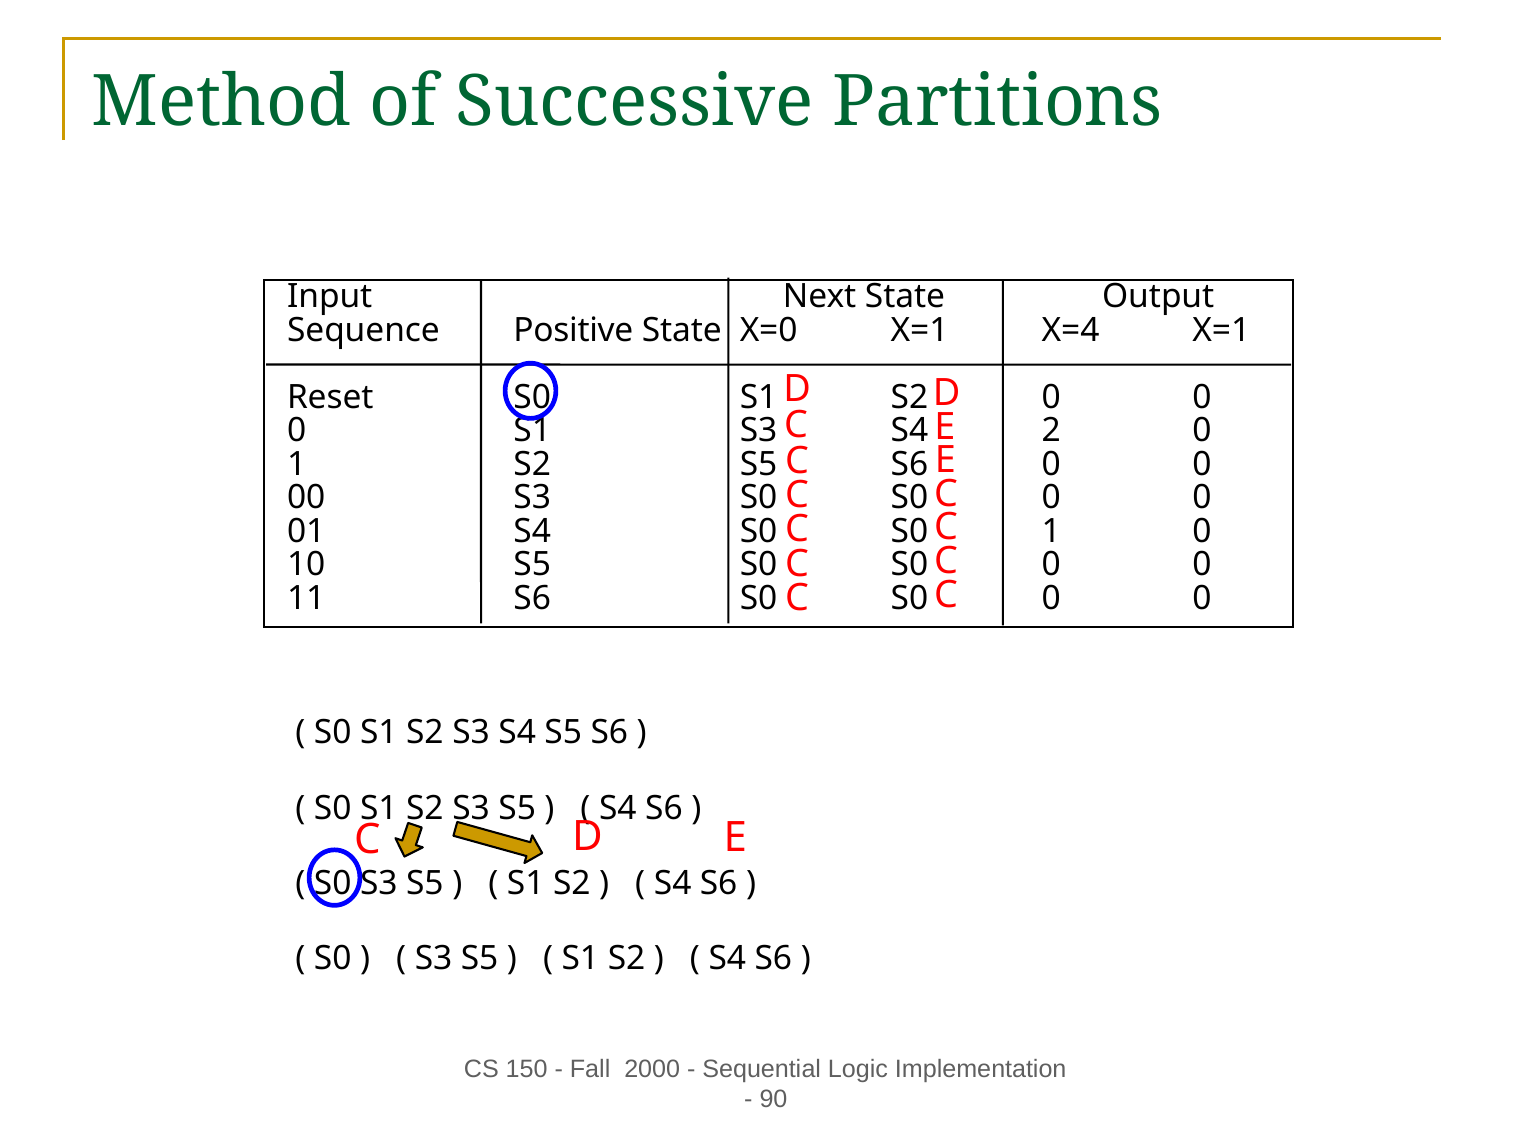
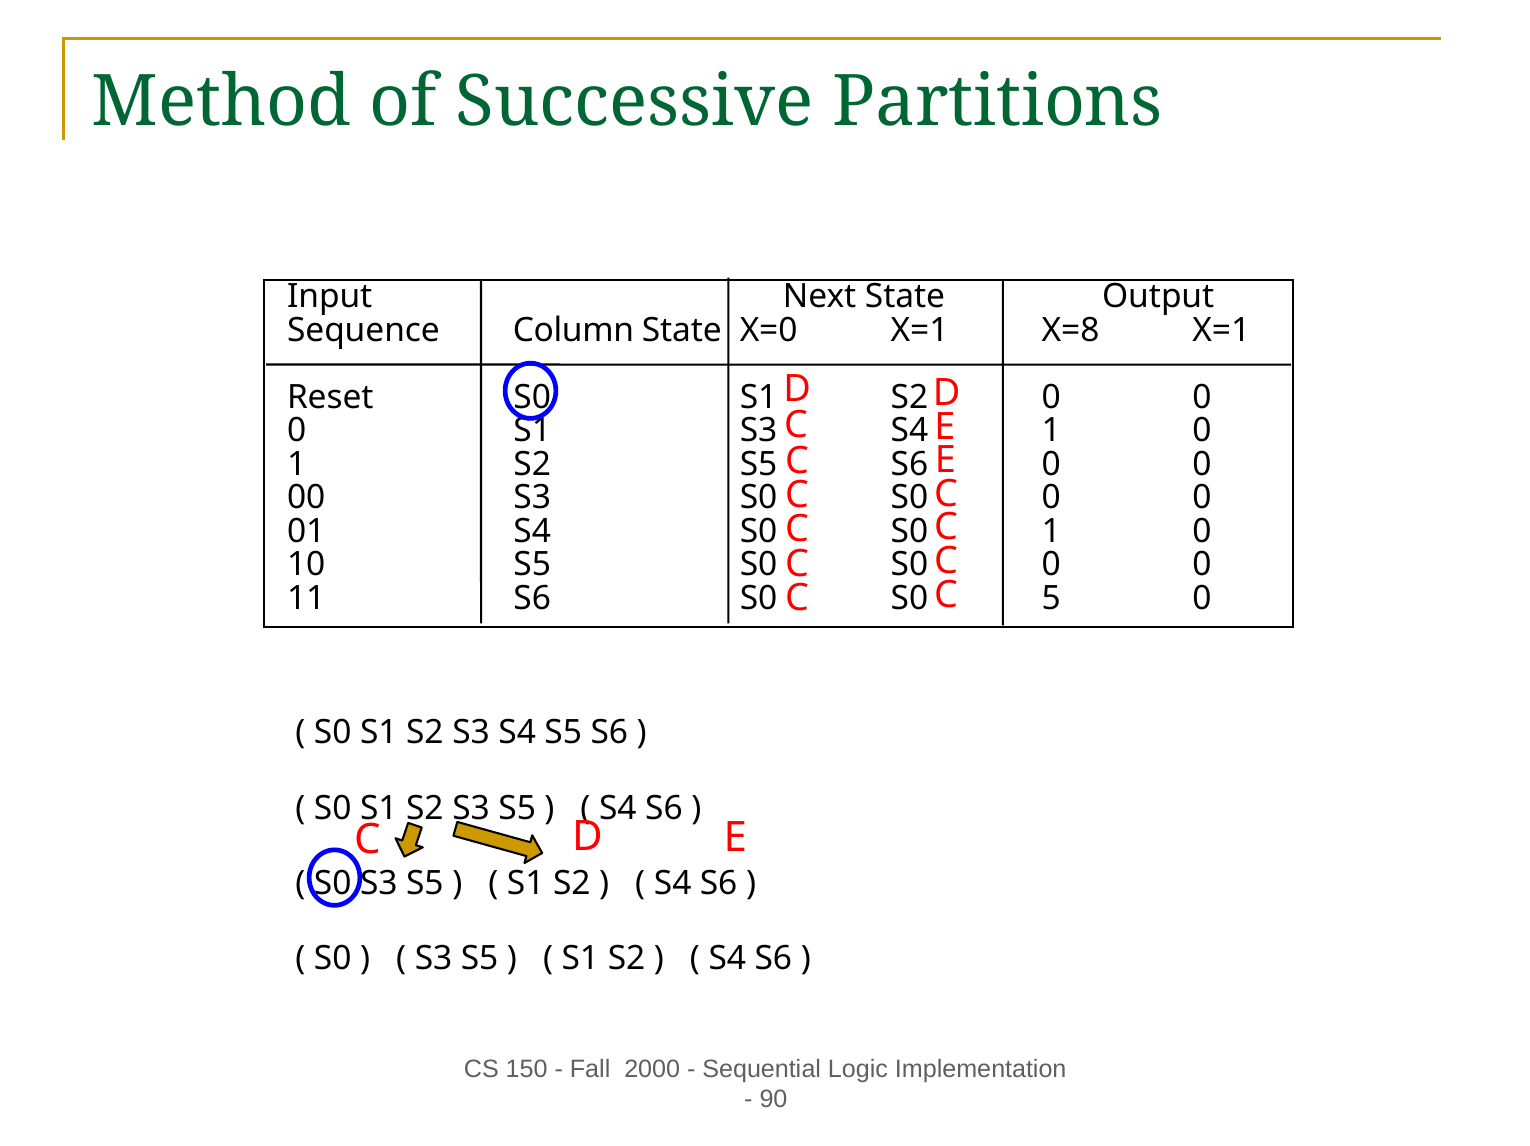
Positive: Positive -> Column
X=4: X=4 -> X=8
S4 2: 2 -> 1
S6 S0 S0 0: 0 -> 5
